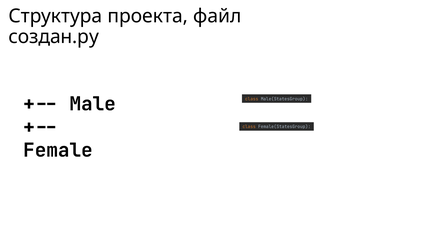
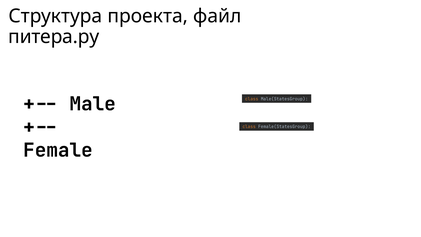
создан.py: создан.py -> питера.py
